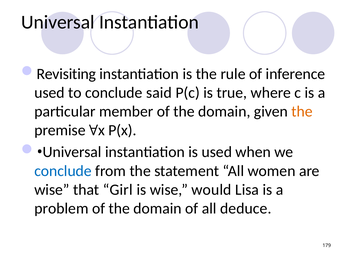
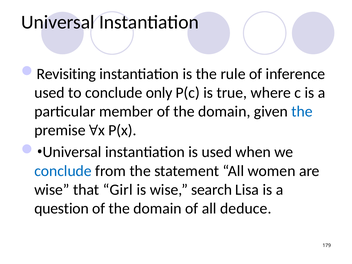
said: said -> only
the at (302, 111) colour: orange -> blue
would: would -> search
problem: problem -> question
